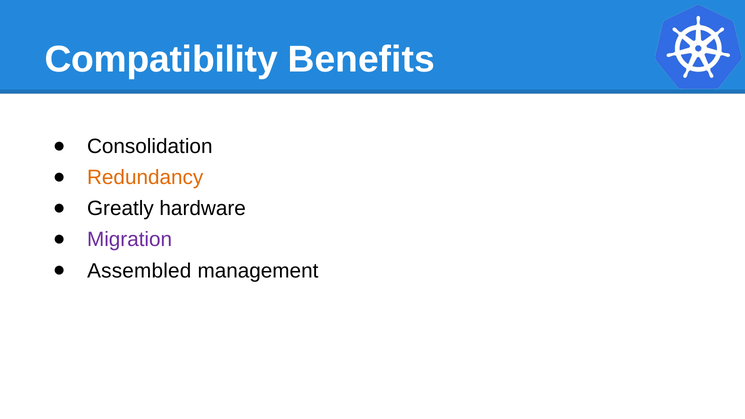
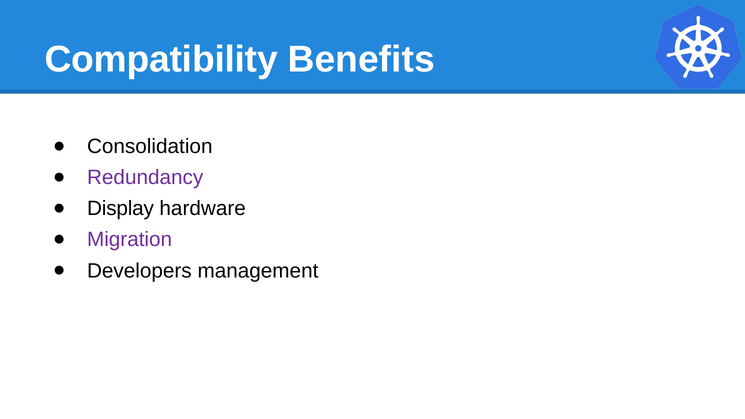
Redundancy colour: orange -> purple
Greatly: Greatly -> Display
Assembled: Assembled -> Developers
